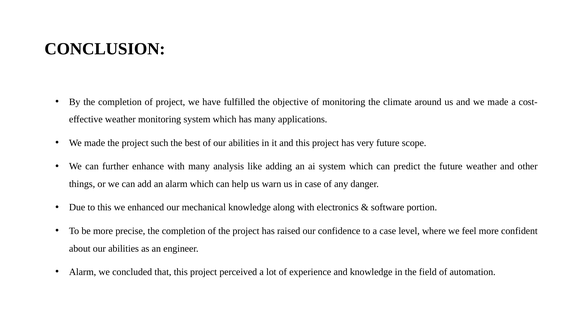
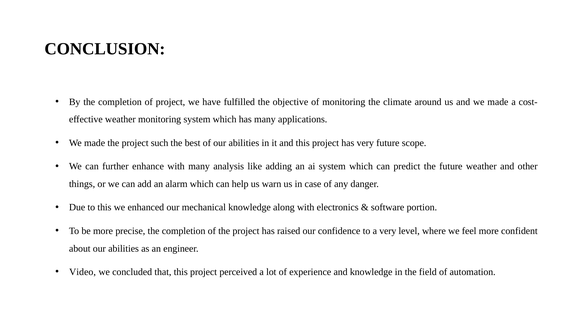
a case: case -> very
Alarm at (83, 272): Alarm -> Video
